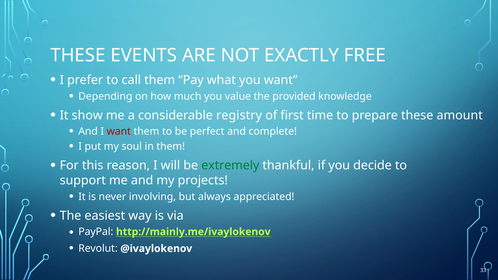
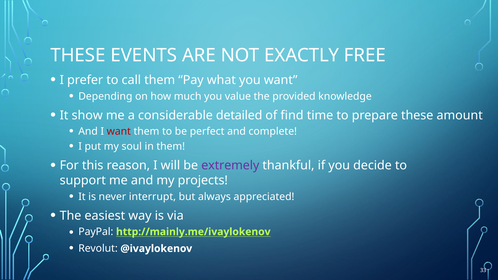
registry: registry -> detailed
first: first -> find
extremely colour: green -> purple
involving: involving -> interrupt
